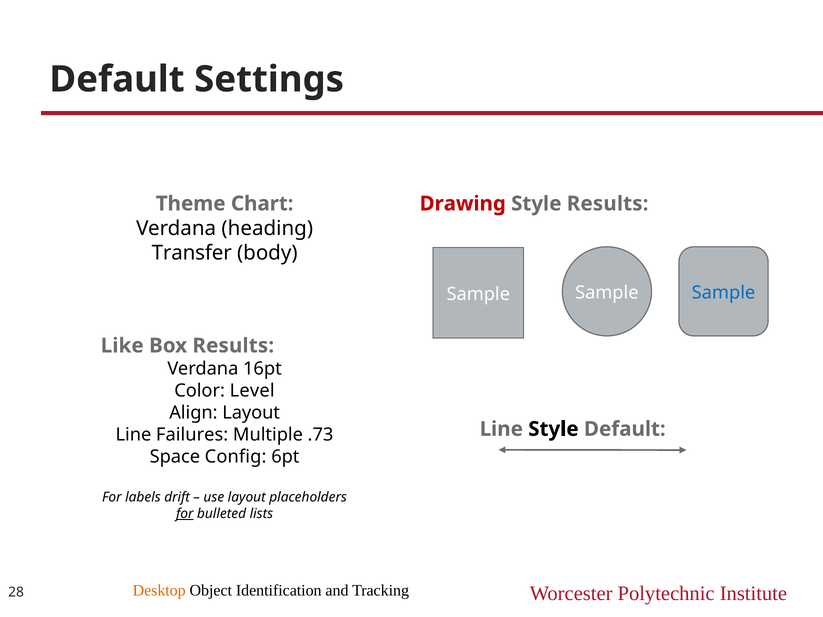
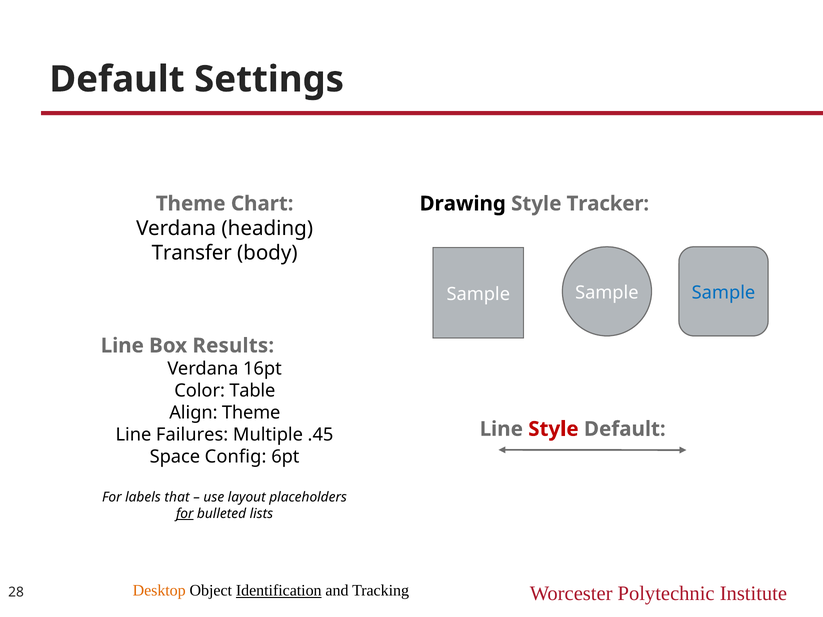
Drawing colour: red -> black
Style Results: Results -> Tracker
Like at (122, 346): Like -> Line
Level: Level -> Table
Align Layout: Layout -> Theme
Style at (553, 429) colour: black -> red
.73: .73 -> .45
drift: drift -> that
Identification underline: none -> present
